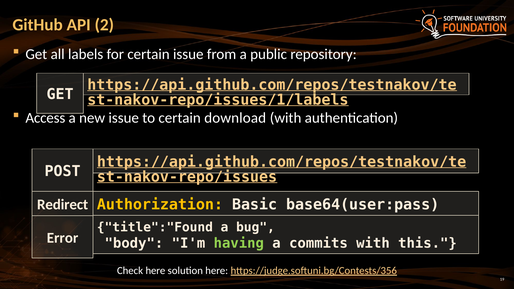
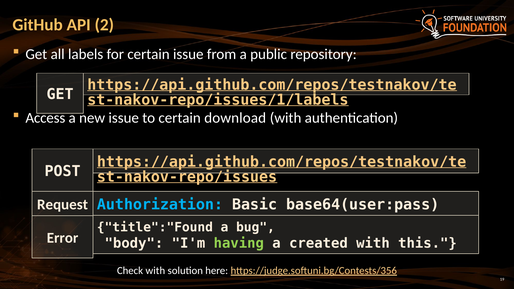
Authorization colour: yellow -> light blue
Redirect: Redirect -> Request
commits: commits -> created
Check here: here -> with
